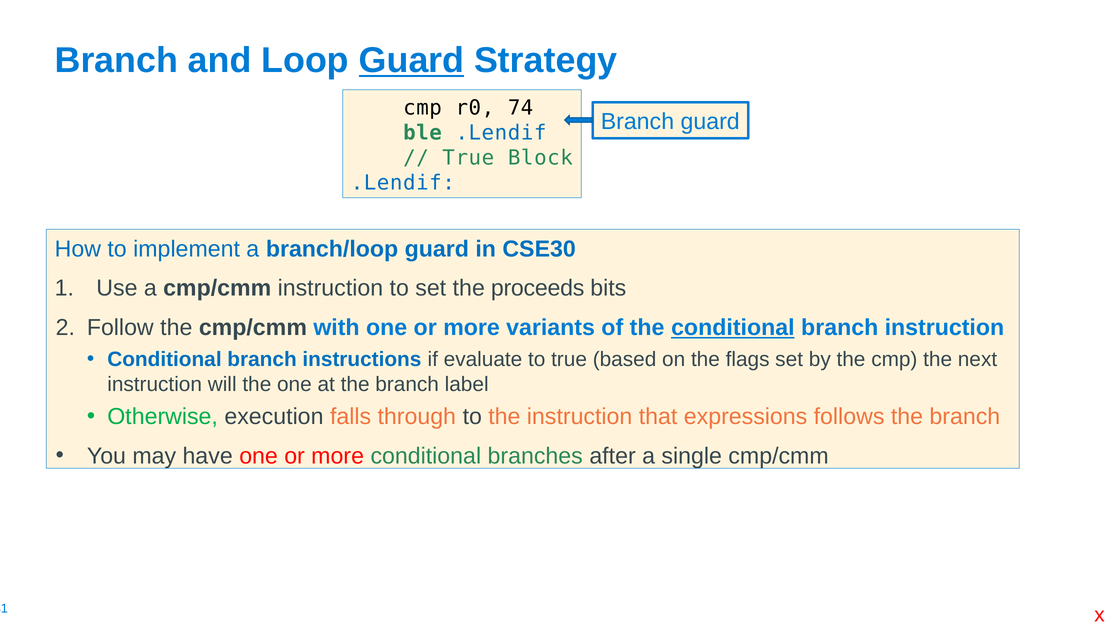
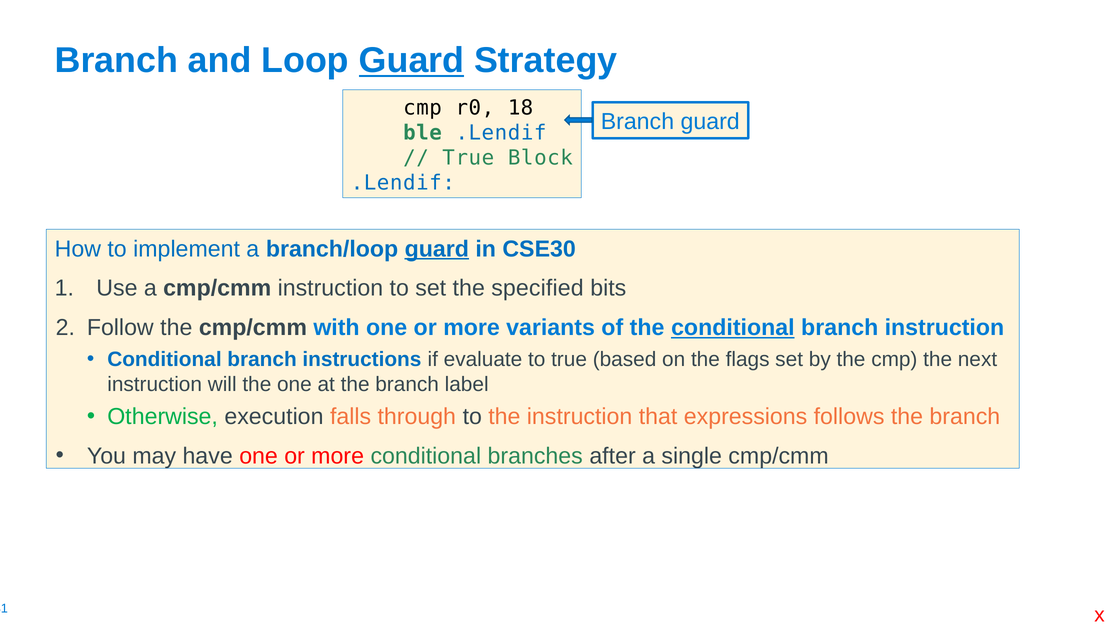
74: 74 -> 18
guard at (437, 249) underline: none -> present
proceeds: proceeds -> specified
